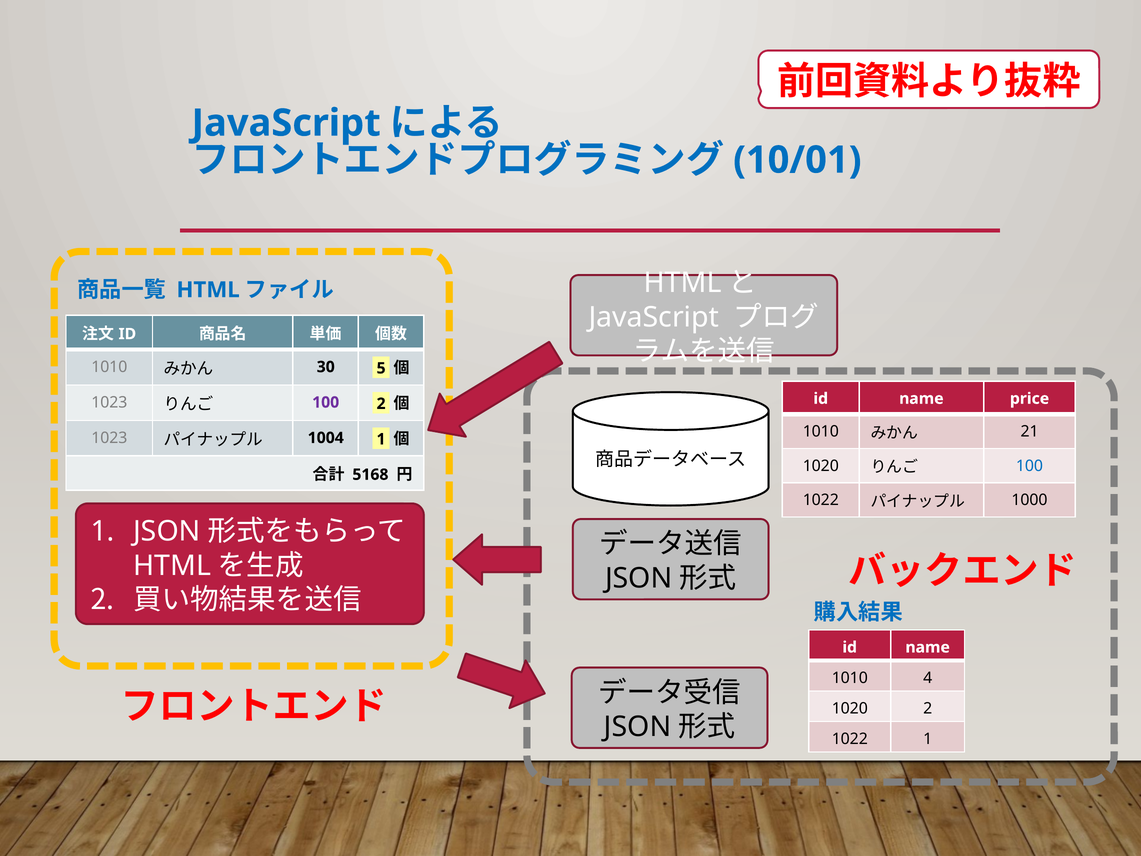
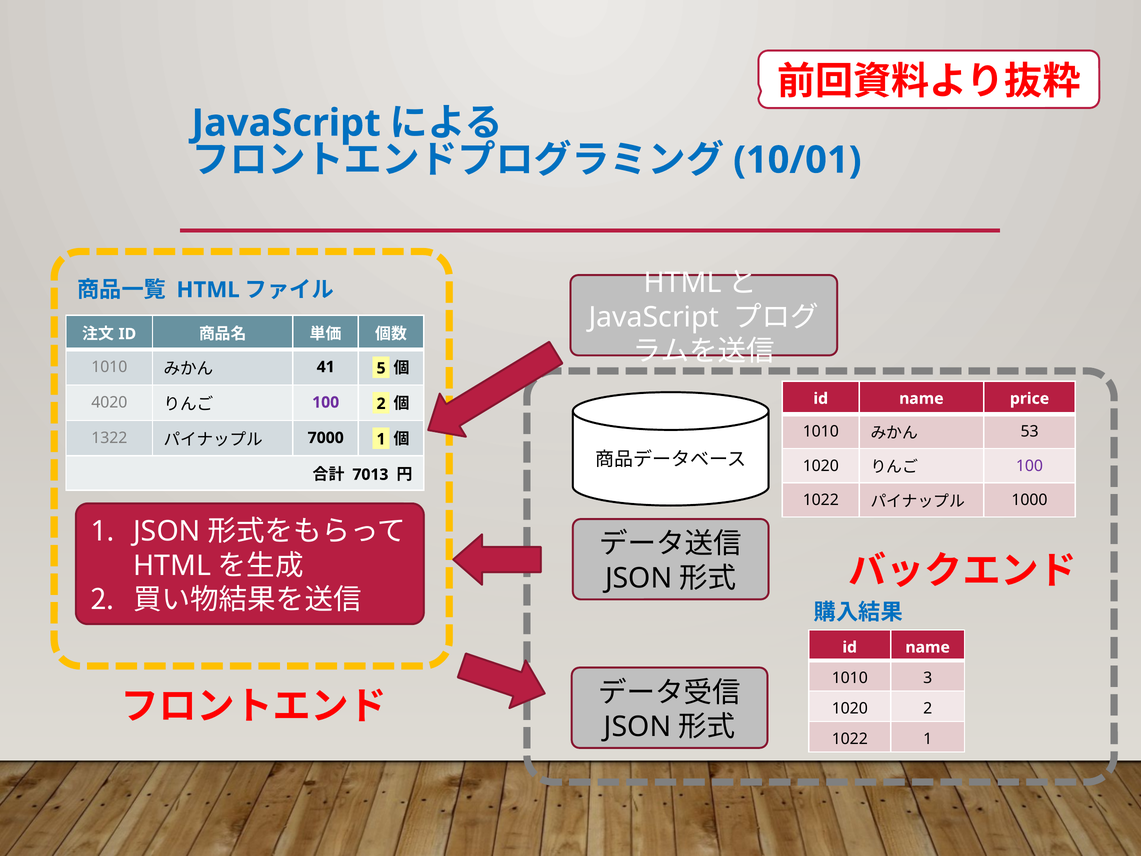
30: 30 -> 41
1023 at (109, 402): 1023 -> 4020
21: 21 -> 53
1023 at (109, 438): 1023 -> 1322
1004: 1004 -> 7000
100 at (1029, 466) colour: blue -> purple
5168: 5168 -> 7013
4: 4 -> 3
